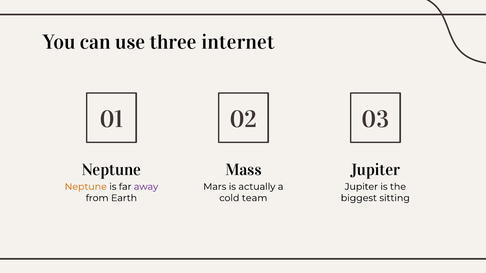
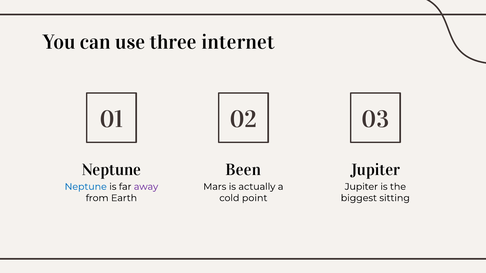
Mass: Mass -> Been
Neptune at (86, 187) colour: orange -> blue
team: team -> point
